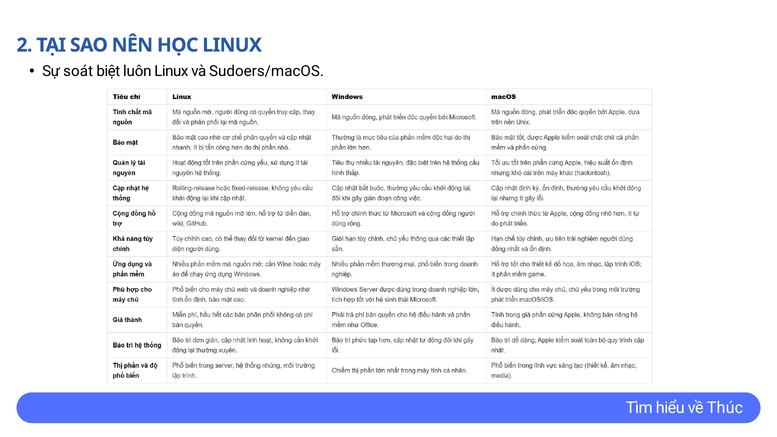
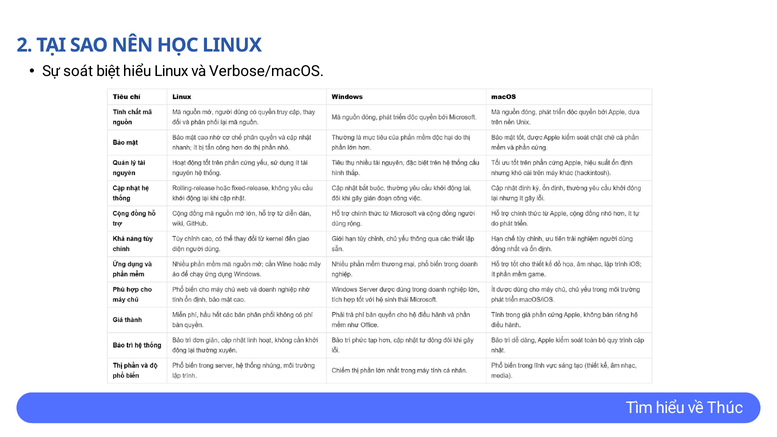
biệt luôn: luôn -> hiểu
Sudoers/macOS: Sudoers/macOS -> Verbose/macOS
